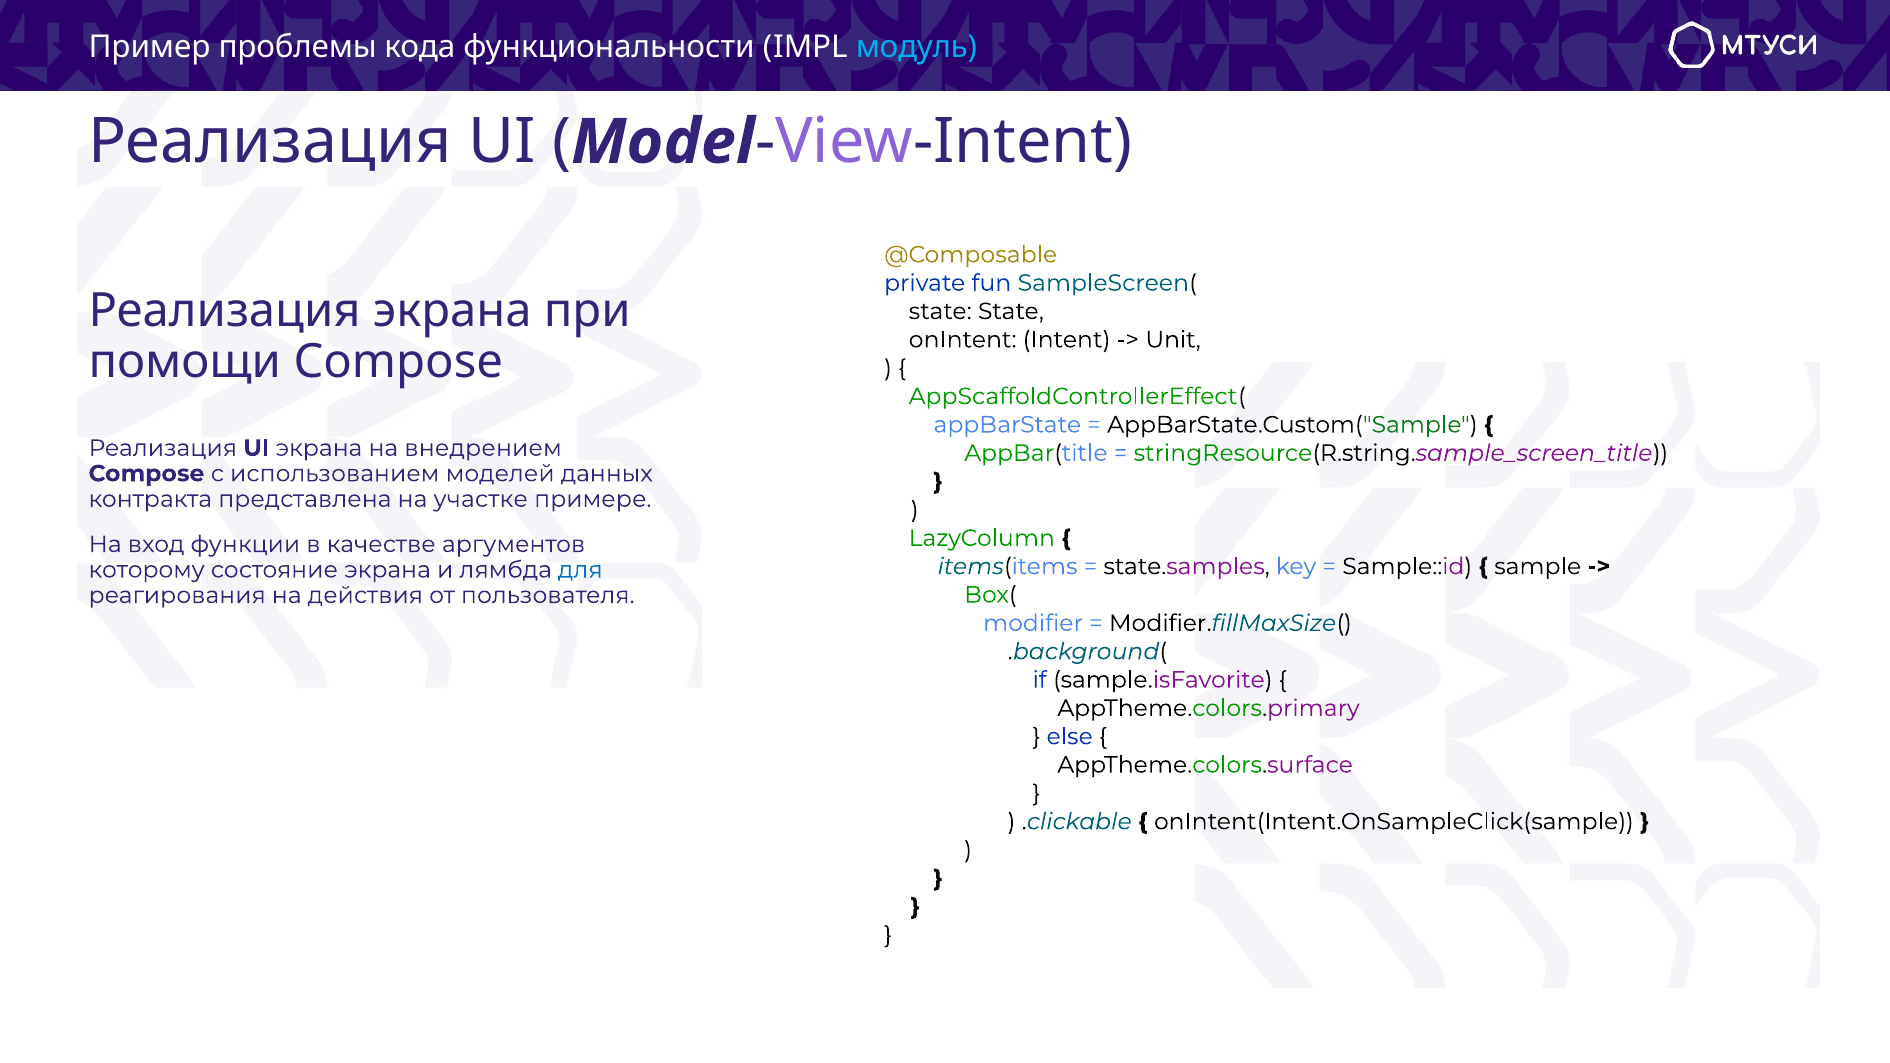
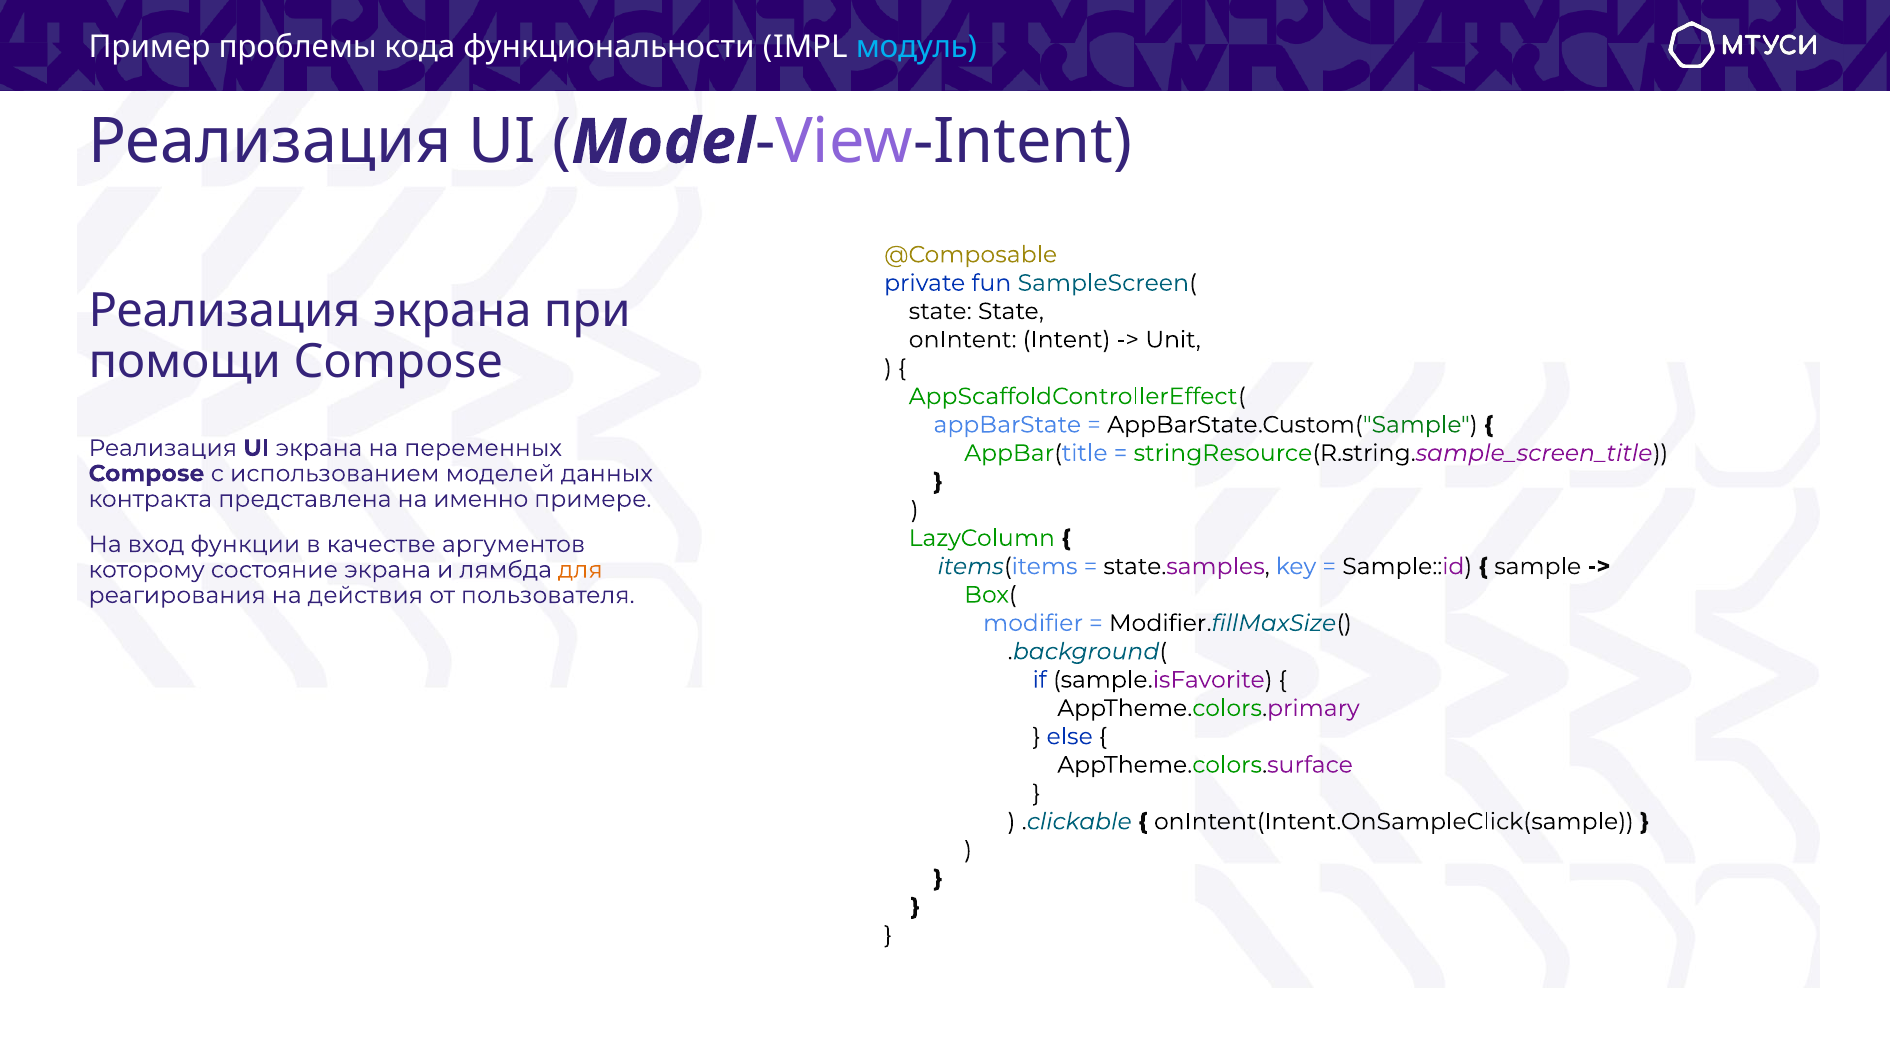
внедрением: внедрением -> переменных
участке: участке -> именно
для colour: blue -> orange
